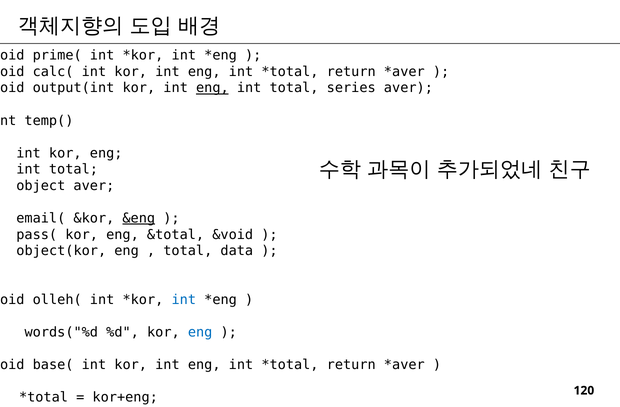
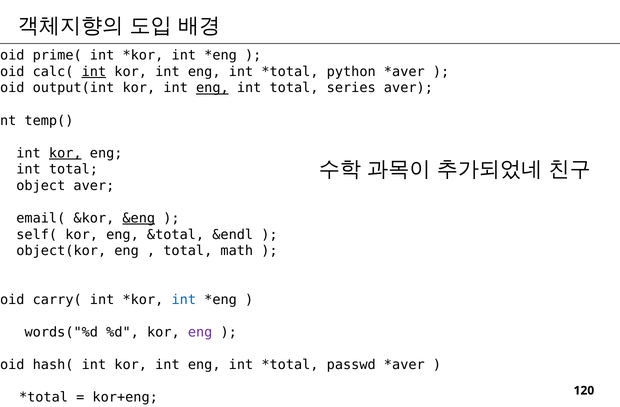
int at (94, 72) underline: none -> present
return at (351, 72): return -> python
kor at (65, 153) underline: none -> present
pass(: pass( -> self(
&void: &void -> &endl
data: data -> math
olleh(: olleh( -> carry(
eng at (200, 332) colour: blue -> purple
base(: base( -> hash(
return at (351, 365): return -> passwd
